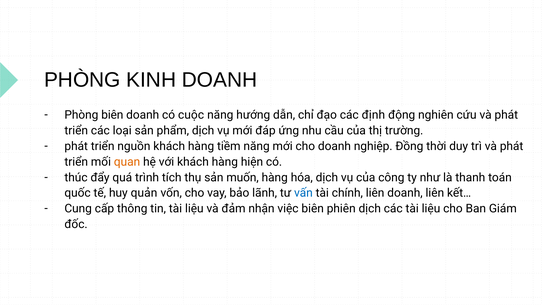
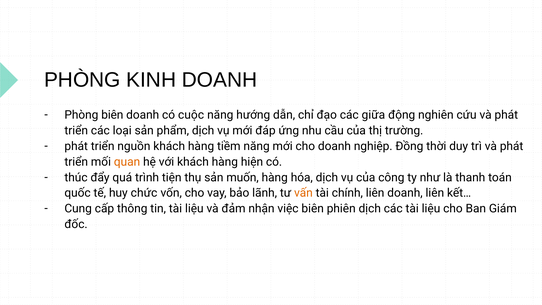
định: định -> giữa
tích: tích -> tiện
quản: quản -> chức
vấn colour: blue -> orange
